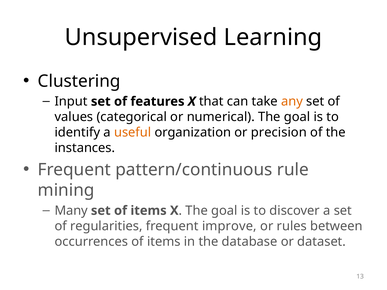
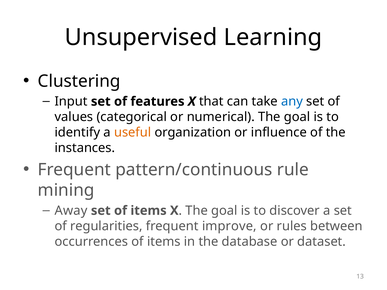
any colour: orange -> blue
precision: precision -> influence
Many: Many -> Away
